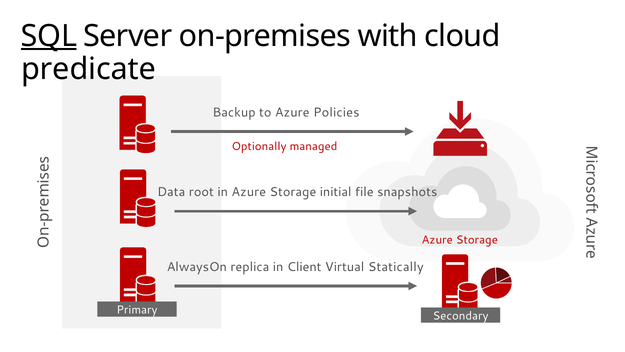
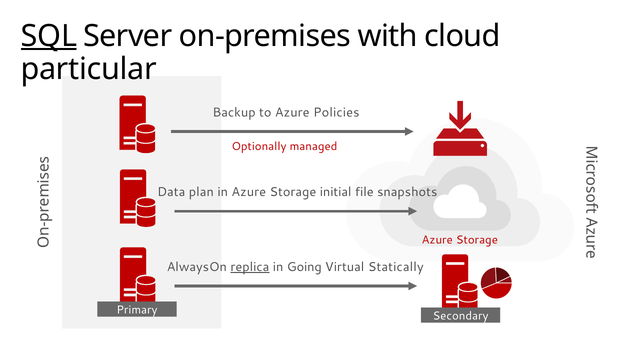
predicate: predicate -> particular
root: root -> plan
replica underline: none -> present
Client: Client -> Going
